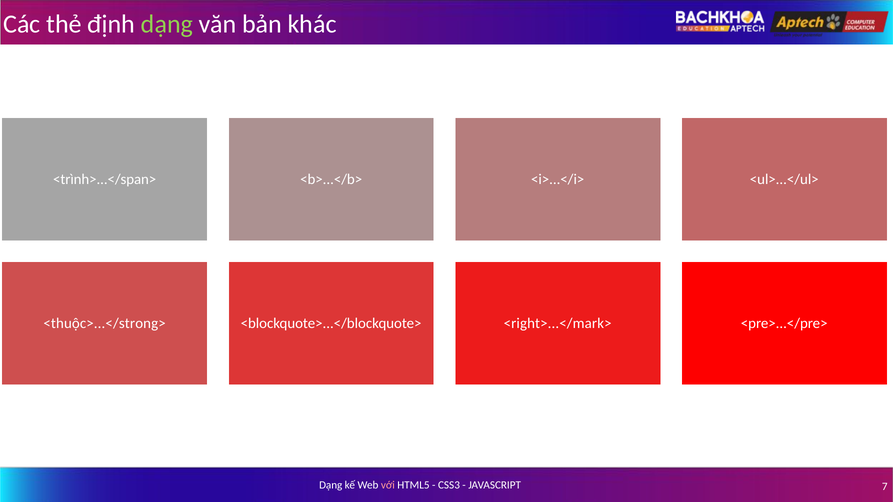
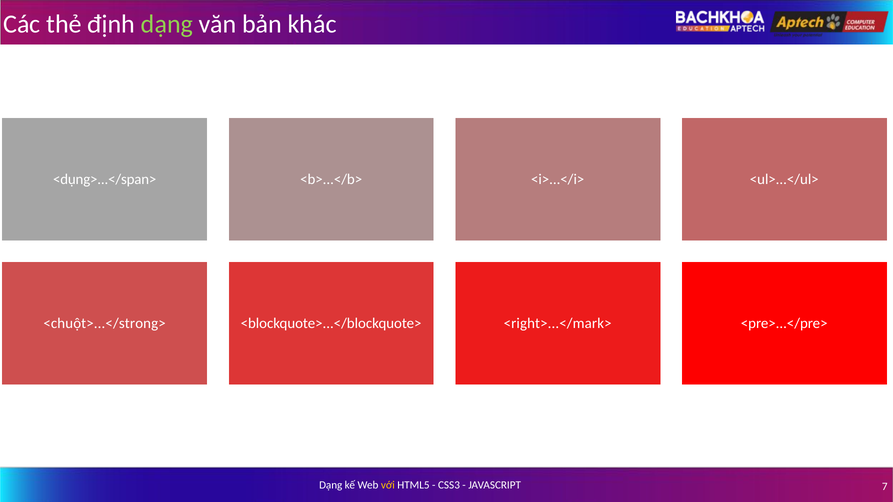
<trình>...</span>: <trình>...</span> -> <dụng>...</span>
<thuộc>...</strong>: <thuộc>...</strong> -> <chuột>...</strong>
với colour: pink -> yellow
